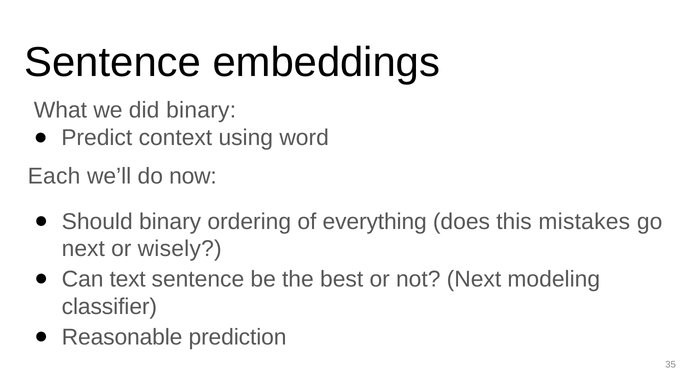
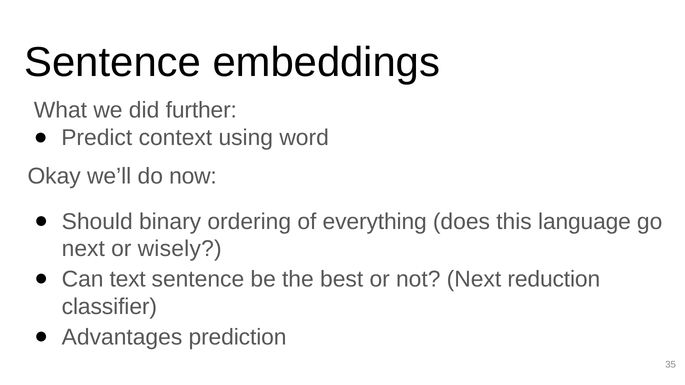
did binary: binary -> further
Each: Each -> Okay
mistakes: mistakes -> language
modeling: modeling -> reduction
Reasonable: Reasonable -> Advantages
